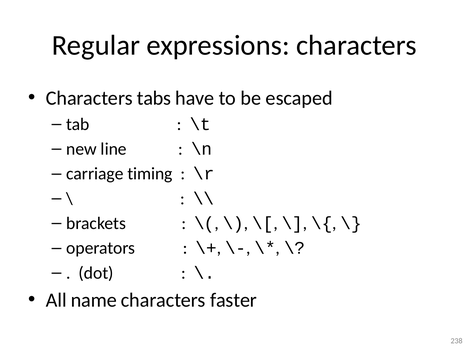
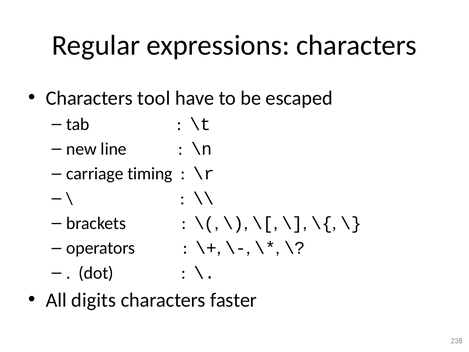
tabs: tabs -> tool
name: name -> digits
